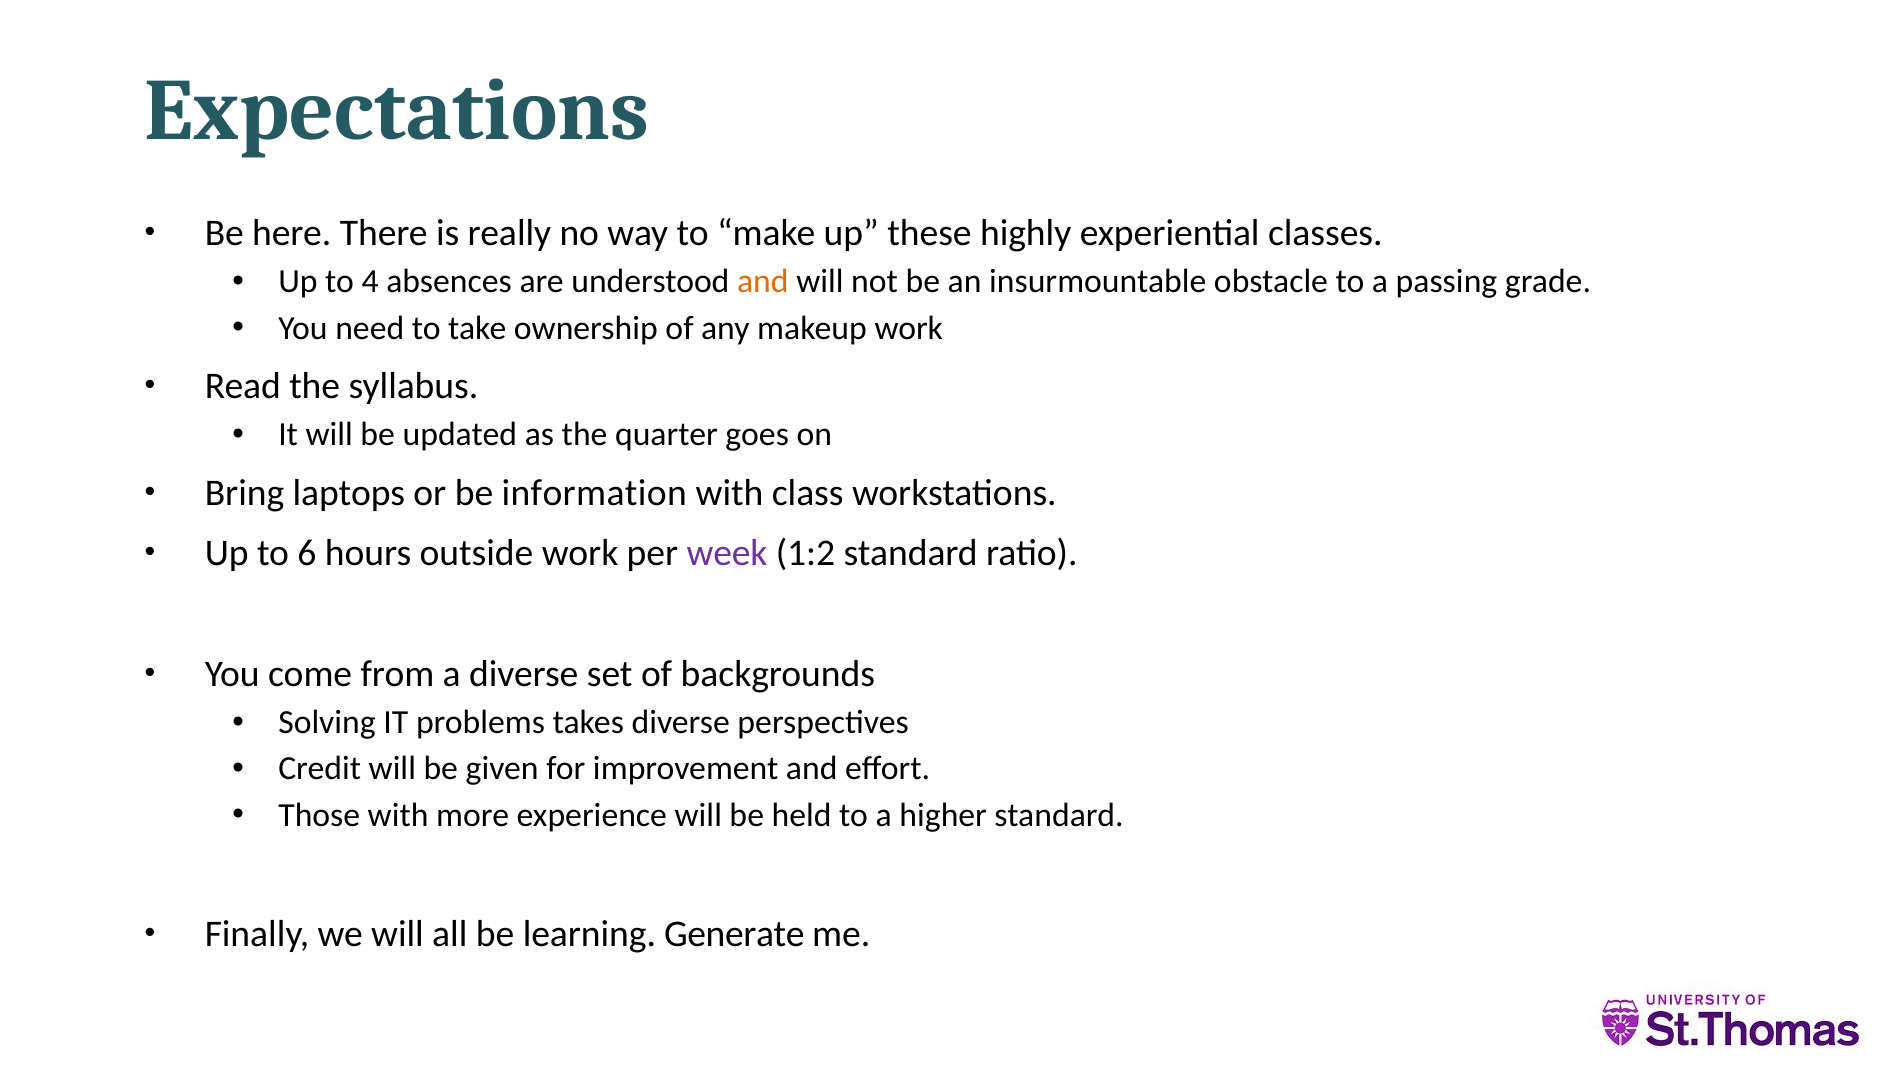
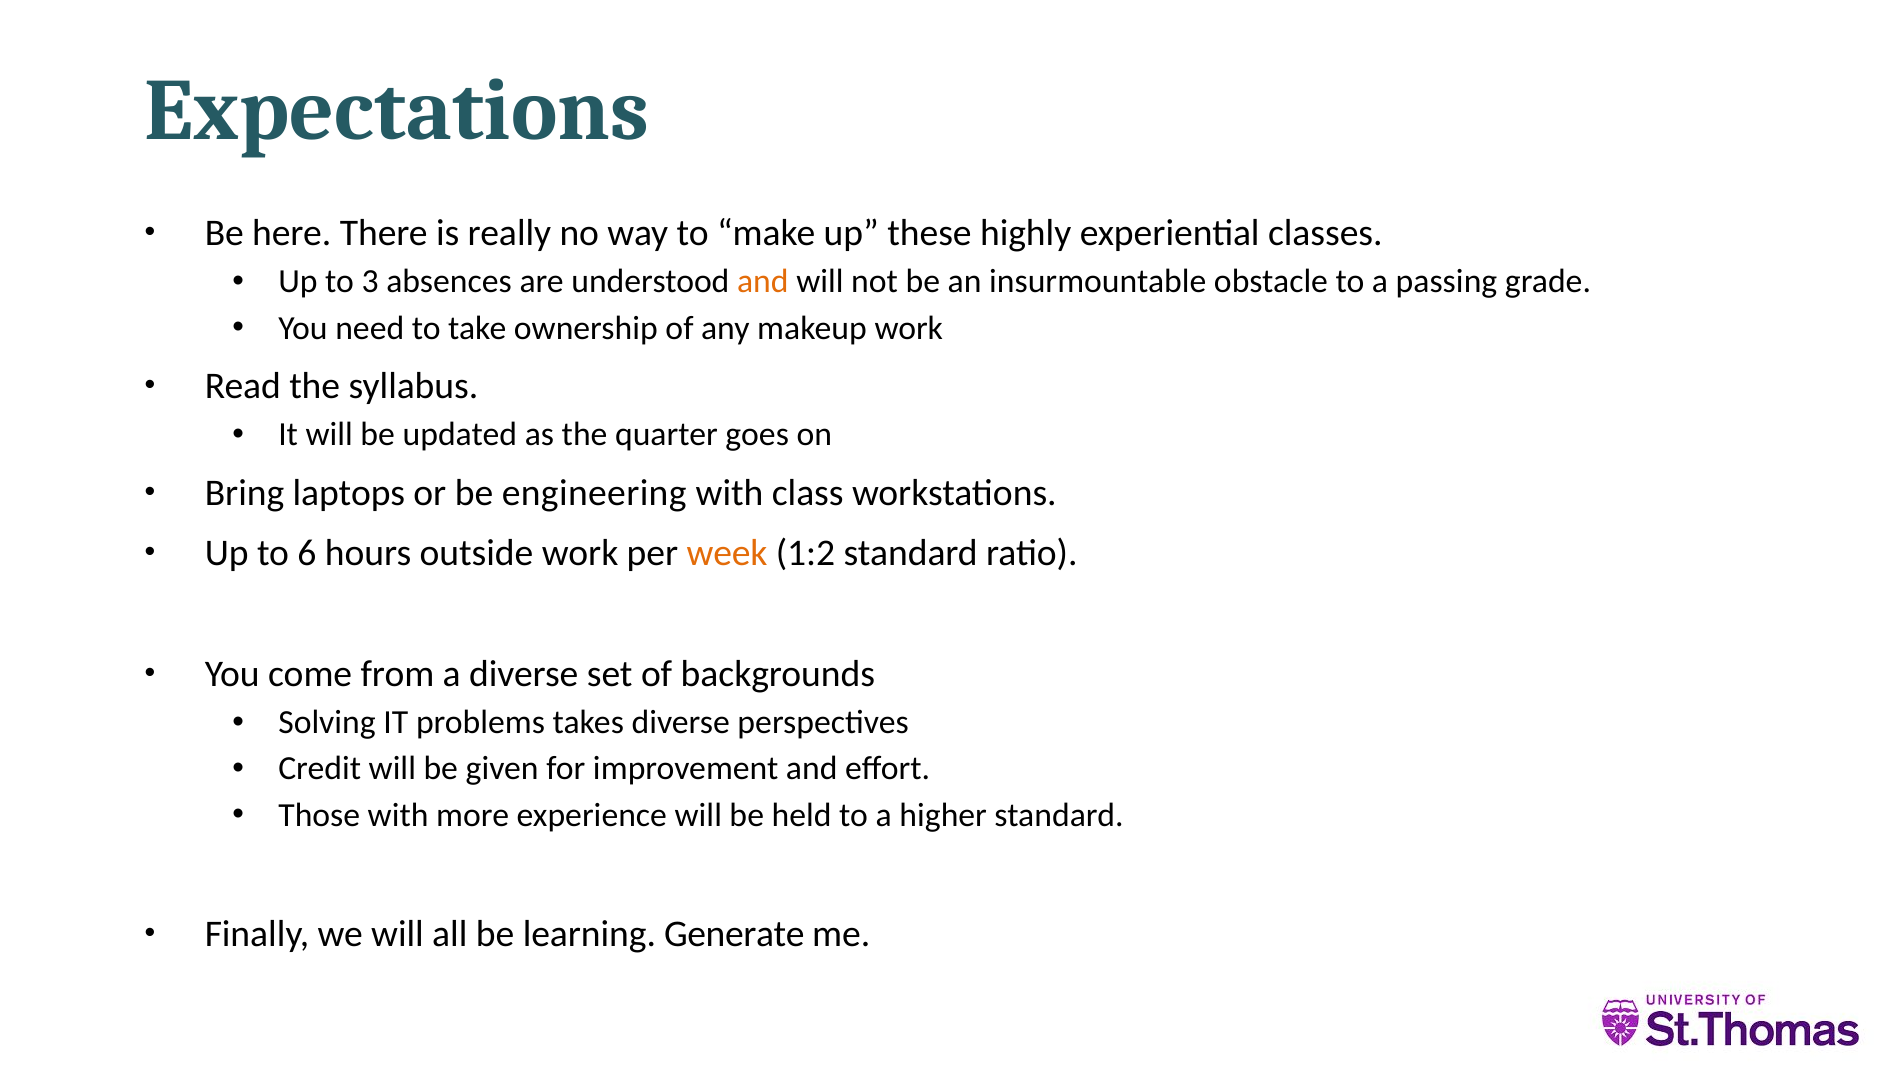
4: 4 -> 3
information: information -> engineering
week colour: purple -> orange
